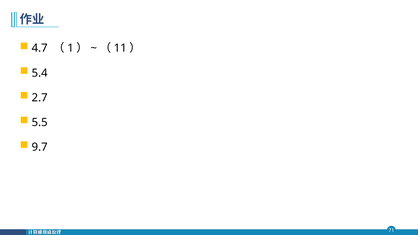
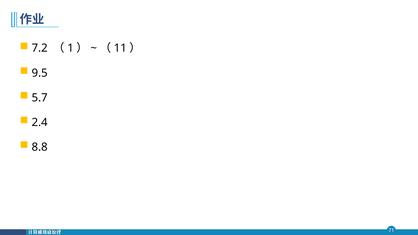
4.7: 4.7 -> 7.2
5.4: 5.4 -> 9.5
2.7: 2.7 -> 5.7
5.5: 5.5 -> 2.4
9.7: 9.7 -> 8.8
